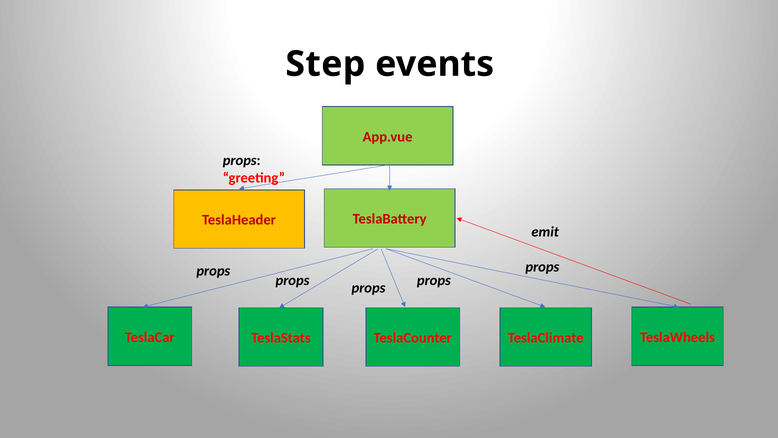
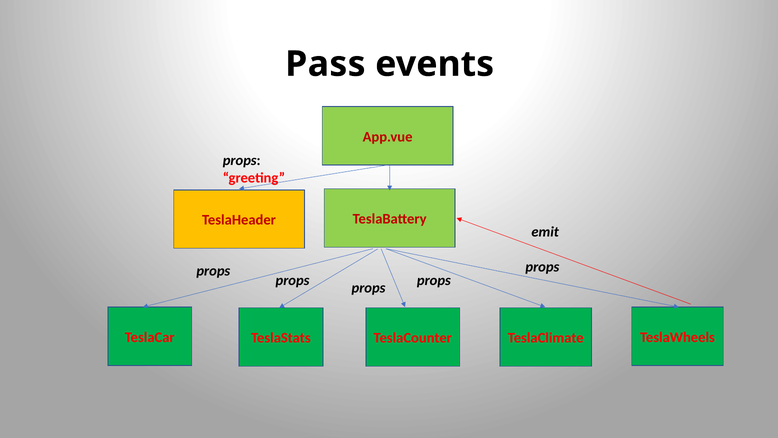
Step: Step -> Pass
